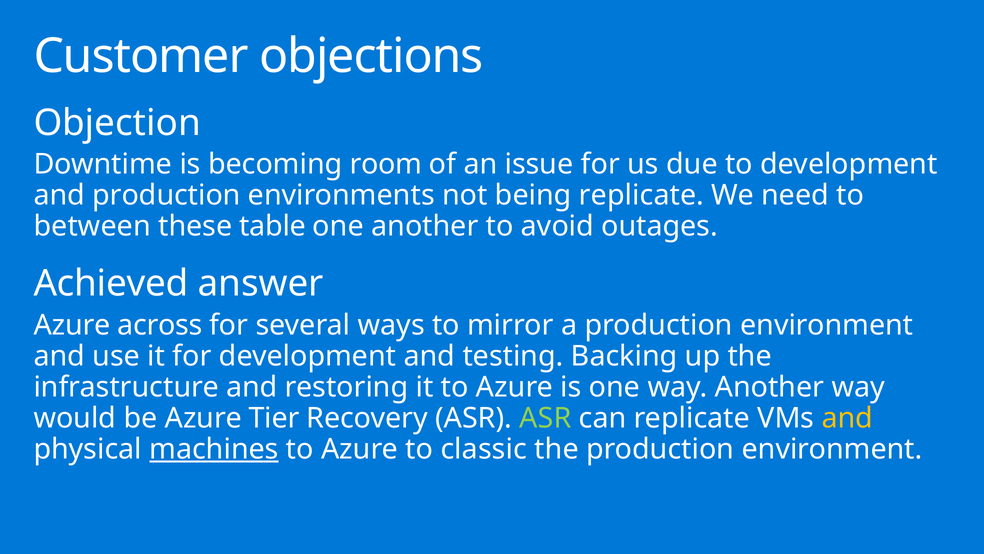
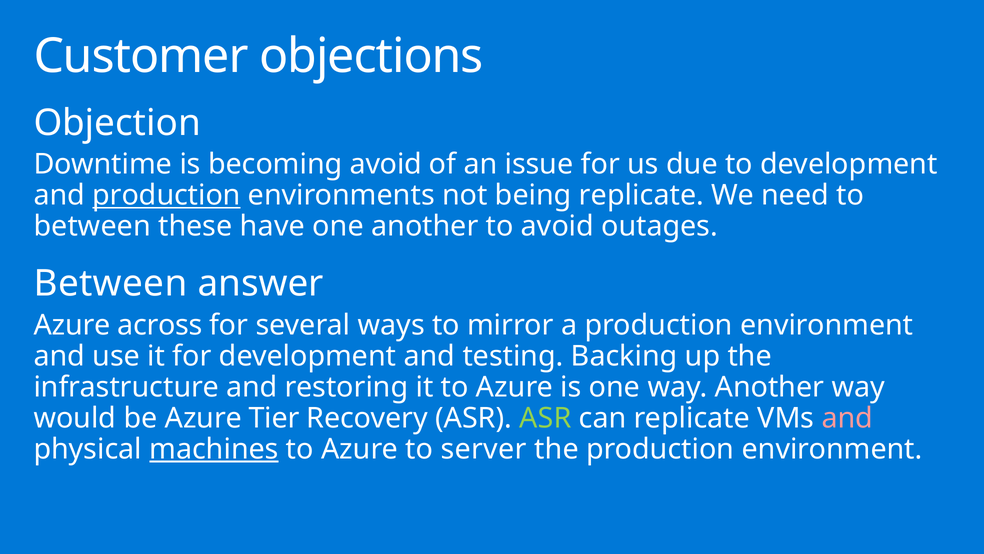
becoming room: room -> avoid
production at (166, 195) underline: none -> present
table: table -> have
Achieved at (111, 283): Achieved -> Between
and at (847, 418) colour: yellow -> pink
classic: classic -> server
